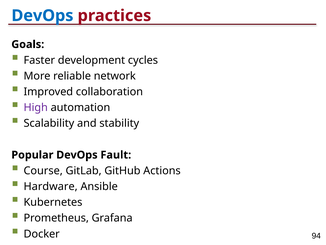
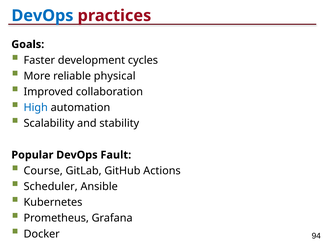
network: network -> physical
High colour: purple -> blue
Hardware: Hardware -> Scheduler
